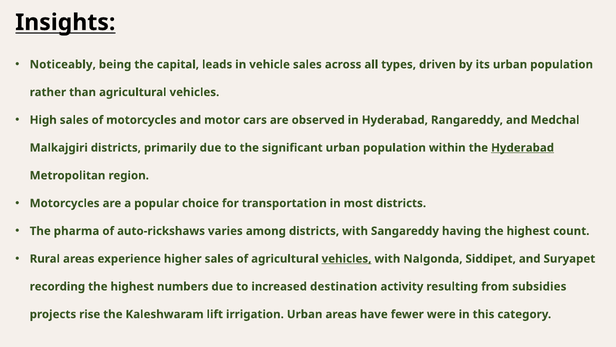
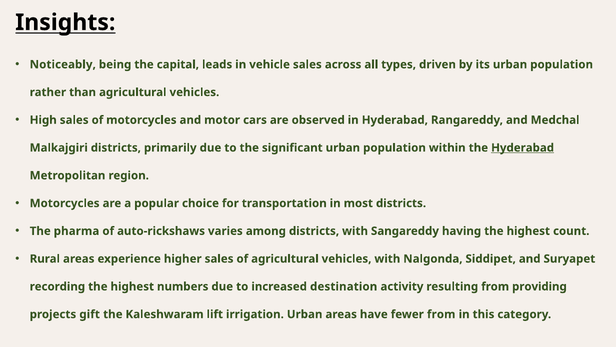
vehicles at (347, 258) underline: present -> none
subsidies: subsidies -> providing
rise: rise -> gift
fewer were: were -> from
